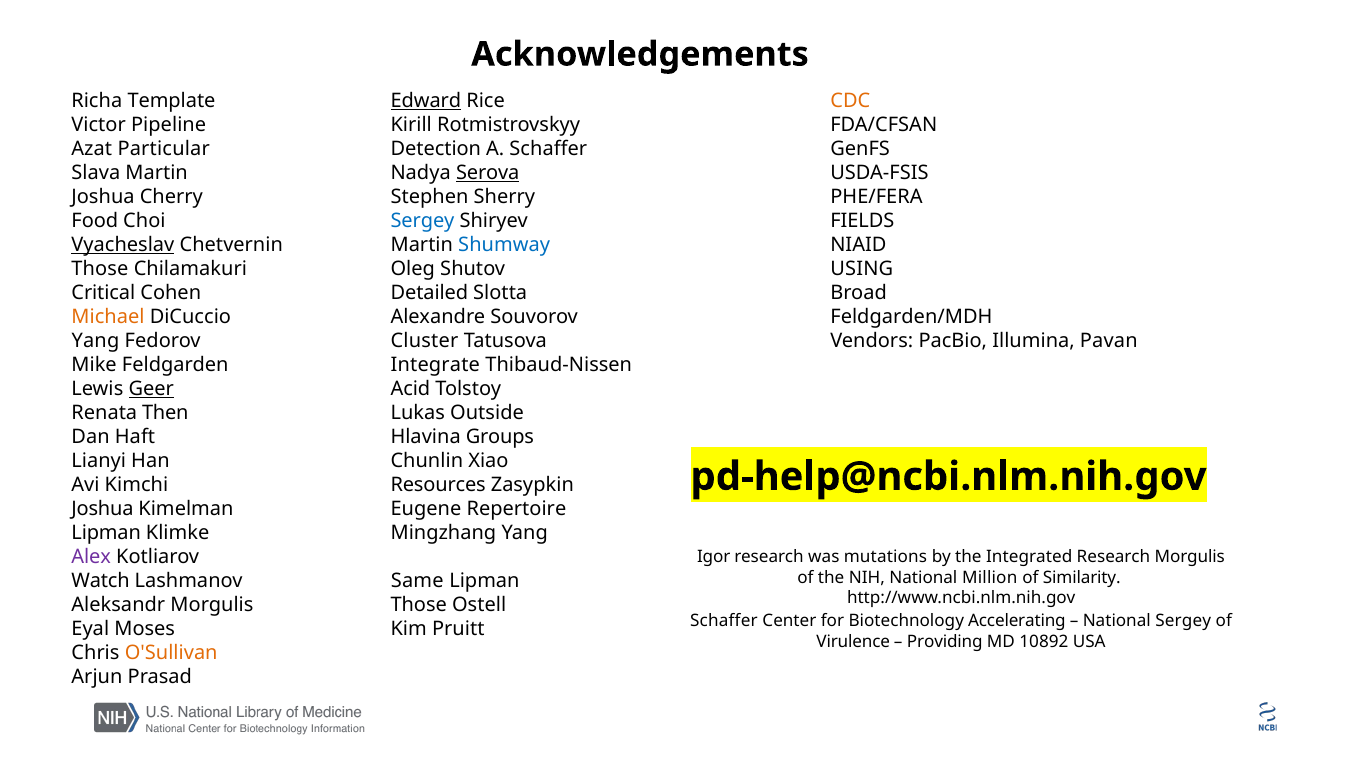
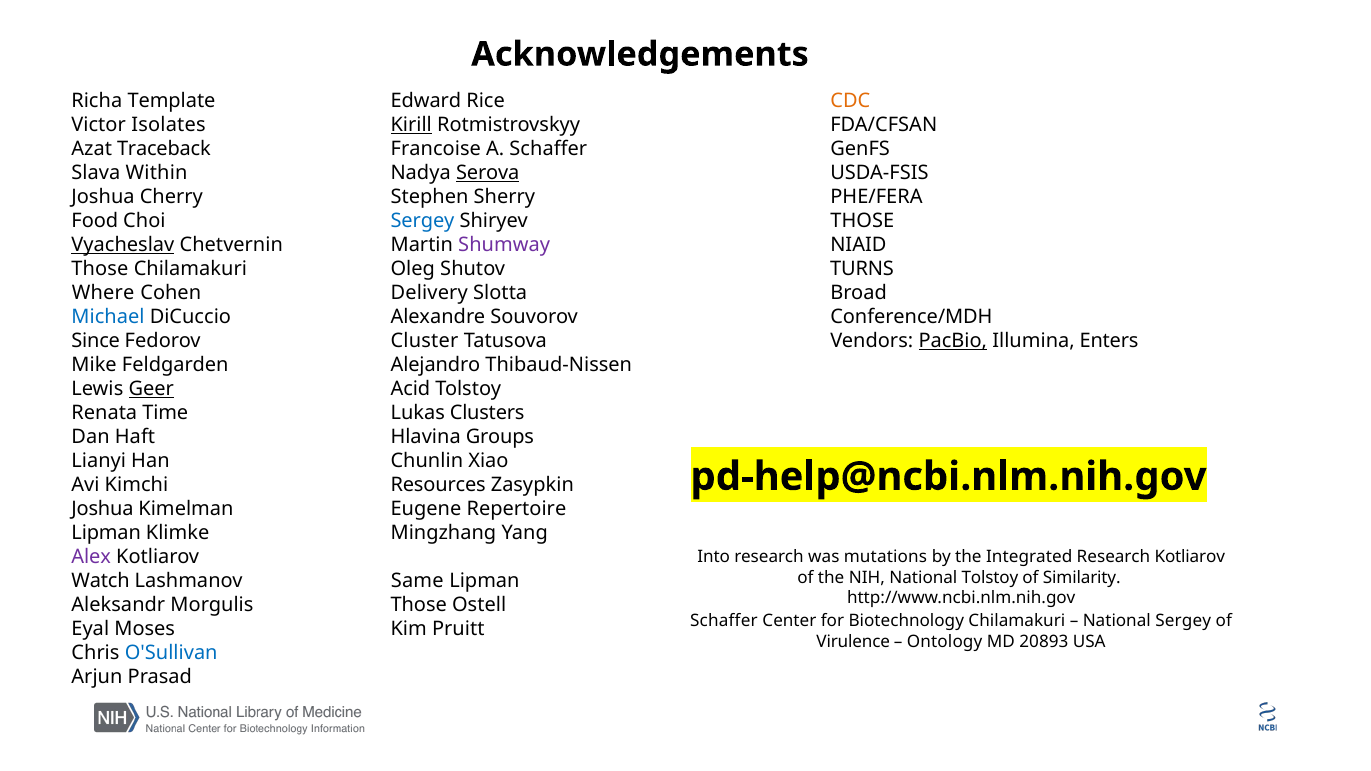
Edward underline: present -> none
Pipeline: Pipeline -> Isolates
Kirill underline: none -> present
Particular: Particular -> Traceback
Detection: Detection -> Francoise
Slava Martin: Martin -> Within
FIELDS at (862, 221): FIELDS -> THOSE
Shumway colour: blue -> purple
USING: USING -> TURNS
Critical: Critical -> Where
Detailed: Detailed -> Delivery
Michael colour: orange -> blue
Feldgarden/MDH: Feldgarden/MDH -> Conference/MDH
Yang at (95, 341): Yang -> Since
PacBio underline: none -> present
Pavan: Pavan -> Enters
Integrate: Integrate -> Alejandro
Then: Then -> Time
Outside: Outside -> Clusters
Igor: Igor -> Into
Research Morgulis: Morgulis -> Kotliarov
National Million: Million -> Tolstoy
Biotechnology Accelerating: Accelerating -> Chilamakuri
Providing: Providing -> Ontology
10892: 10892 -> 20893
O'Sullivan colour: orange -> blue
